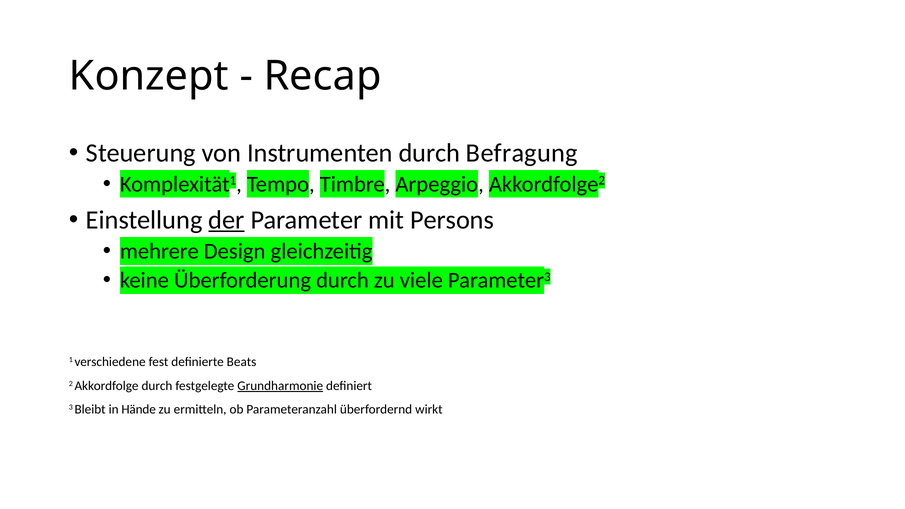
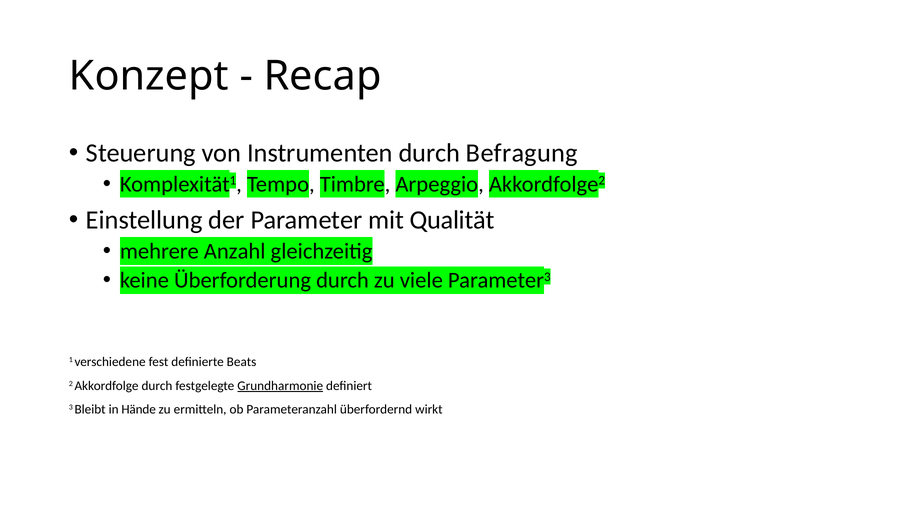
der underline: present -> none
Persons: Persons -> Qualität
Design: Design -> Anzahl
